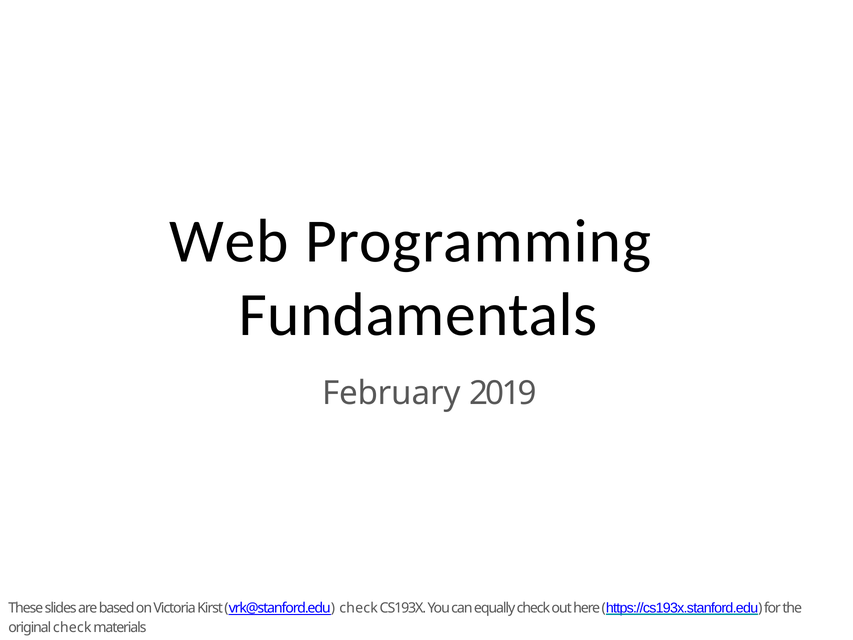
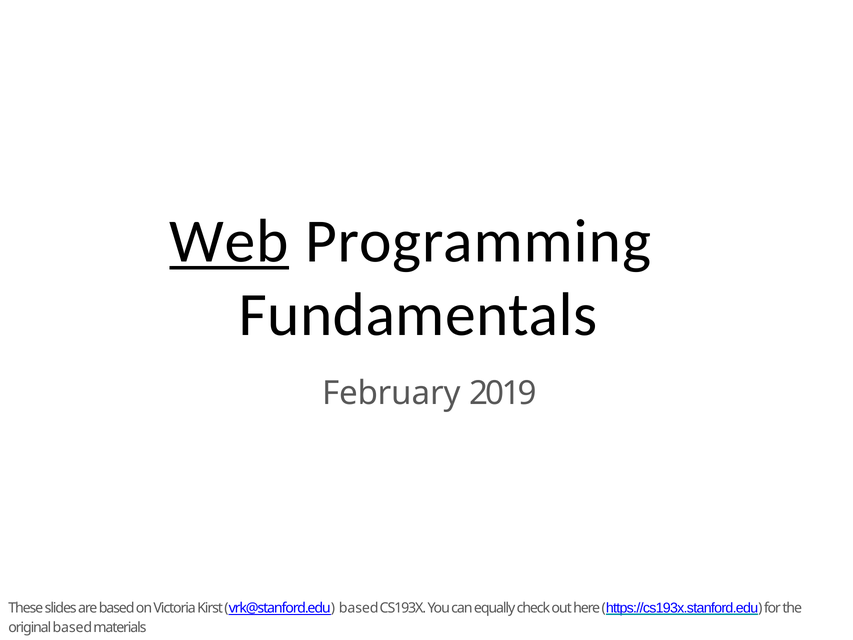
Web underline: none -> present
vrk@stanford.edu check: check -> based
original check: check -> based
